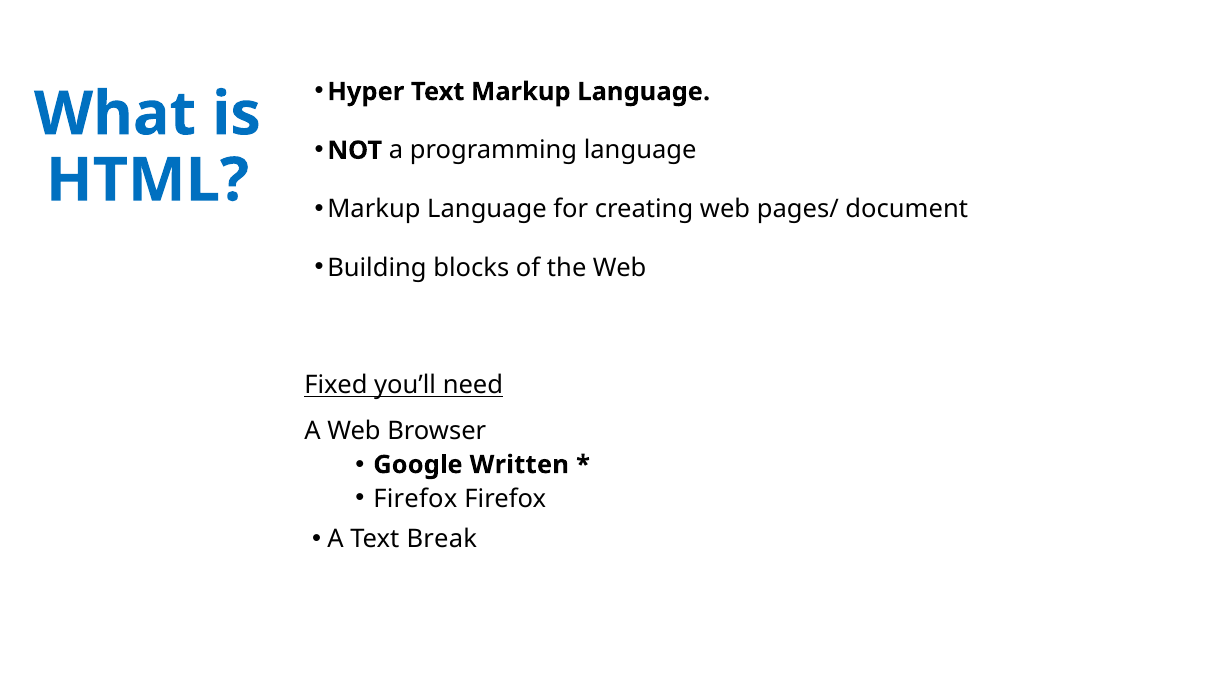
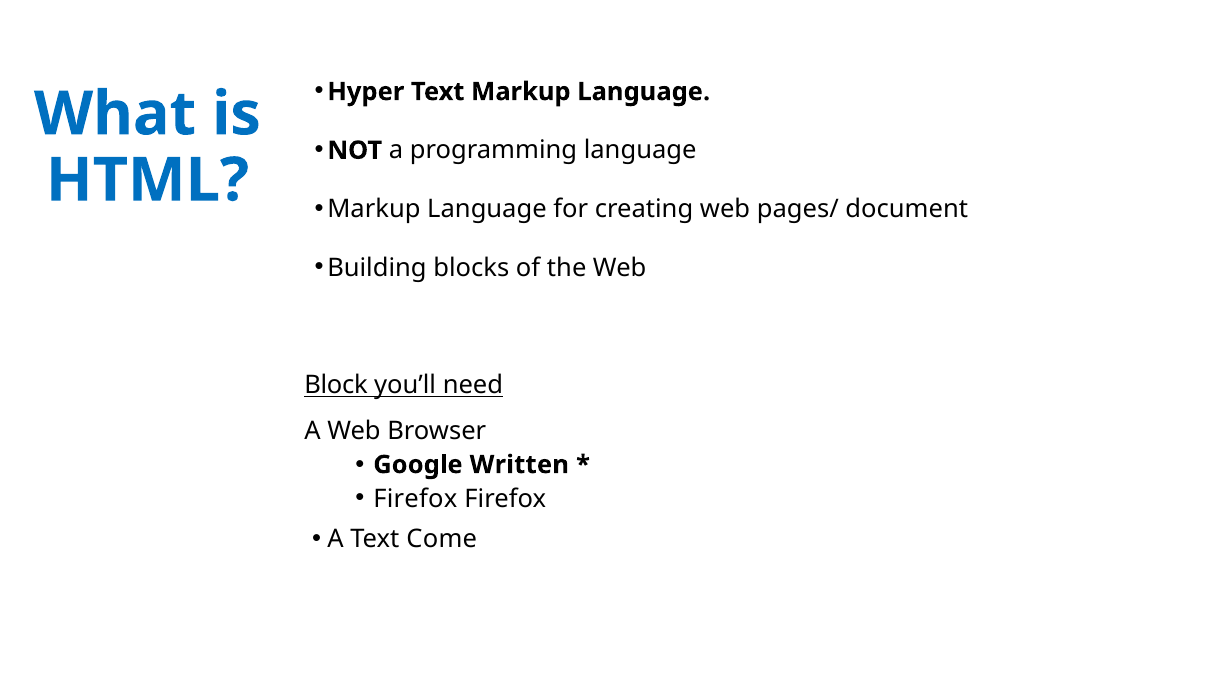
Fixed: Fixed -> Block
Break: Break -> Come
